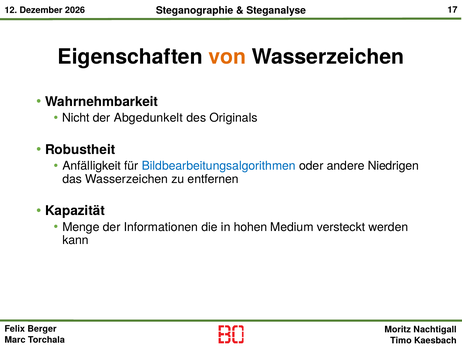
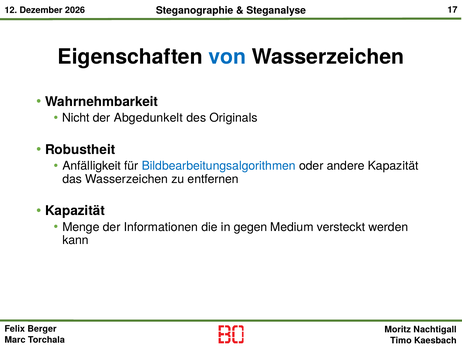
von colour: orange -> blue
andere Niedrigen: Niedrigen -> Kapazität
hohen: hohen -> gegen
